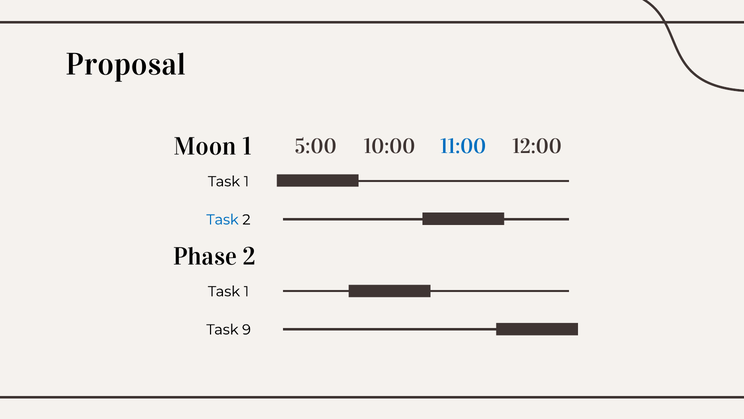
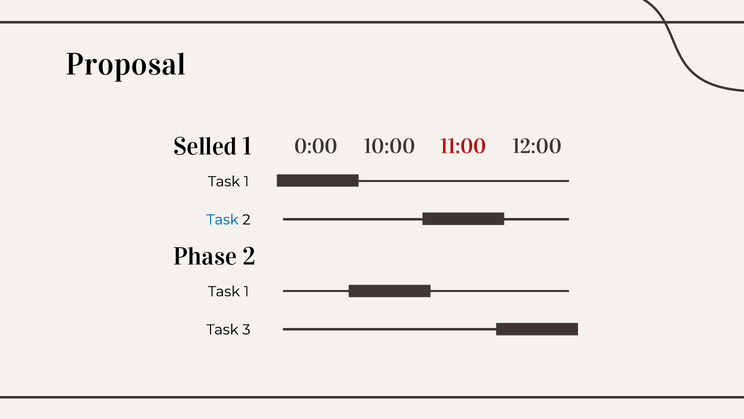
Moon: Moon -> Selled
5:00: 5:00 -> 0:00
11:00 colour: blue -> red
9: 9 -> 3
